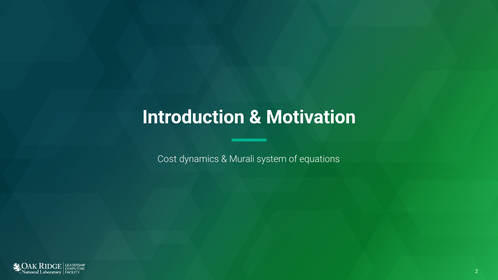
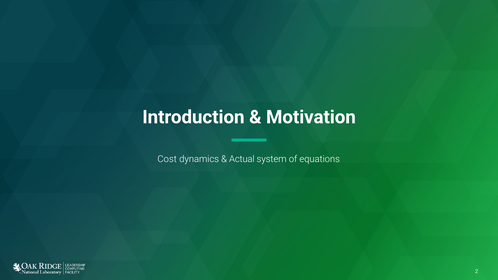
Murali: Murali -> Actual
